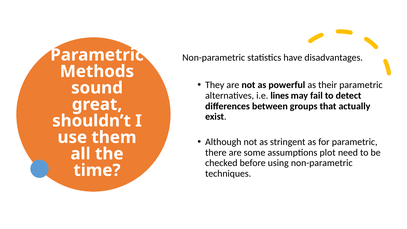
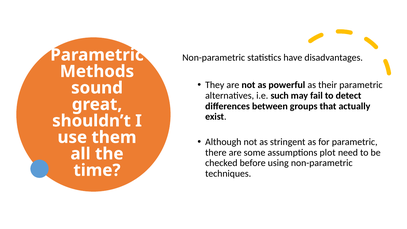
lines: lines -> such
